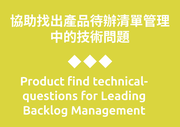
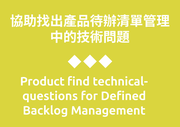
Leading: Leading -> Defined
